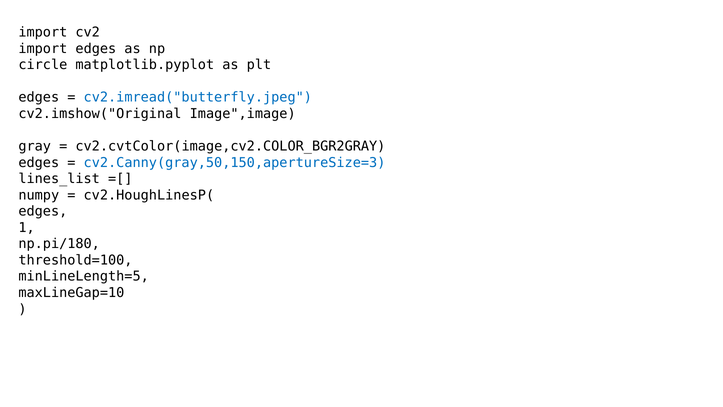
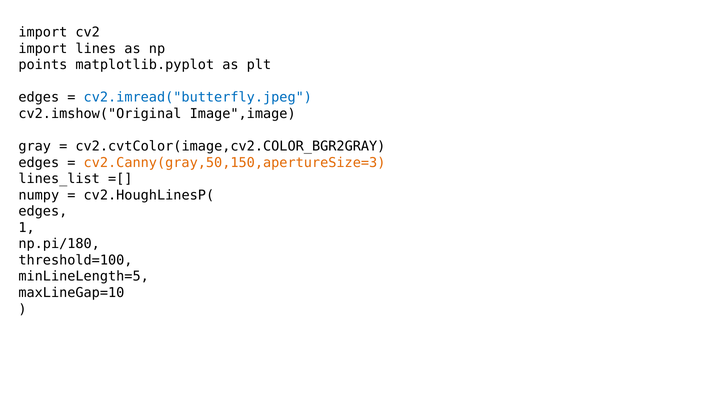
import edges: edges -> lines
circle: circle -> points
cv2.Canny(gray,50,150,apertureSize=3 colour: blue -> orange
